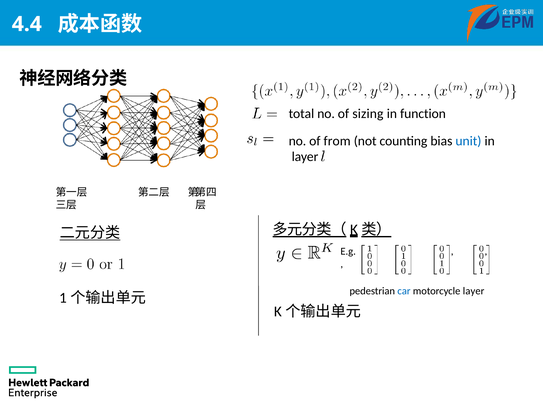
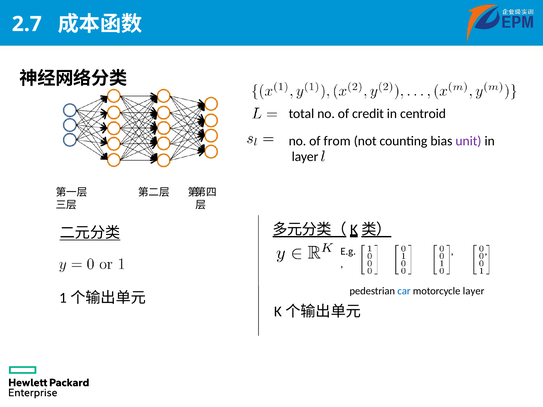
4.4: 4.4 -> 2.7
sizing: sizing -> credit
function: function -> centroid
unit colour: blue -> purple
